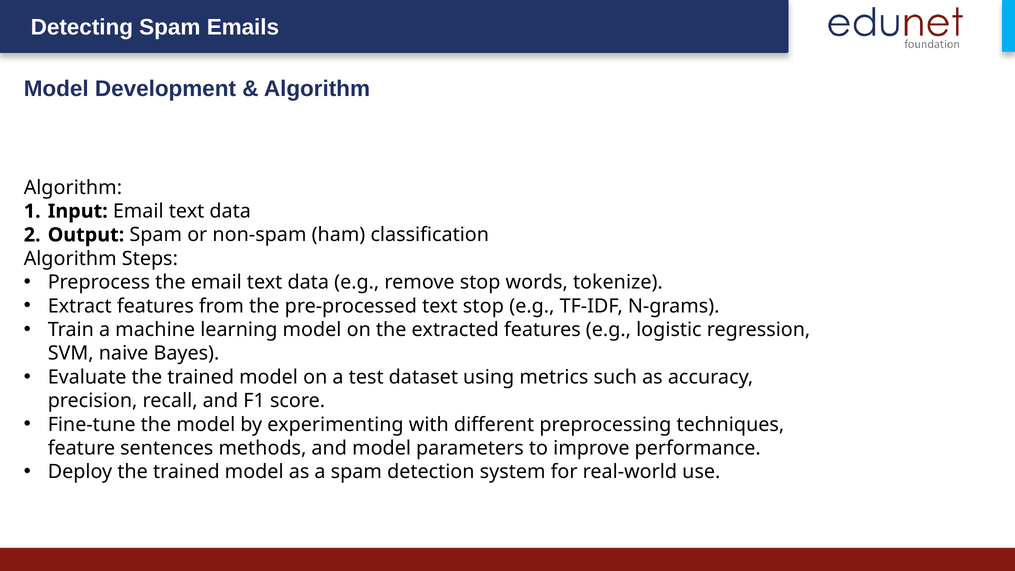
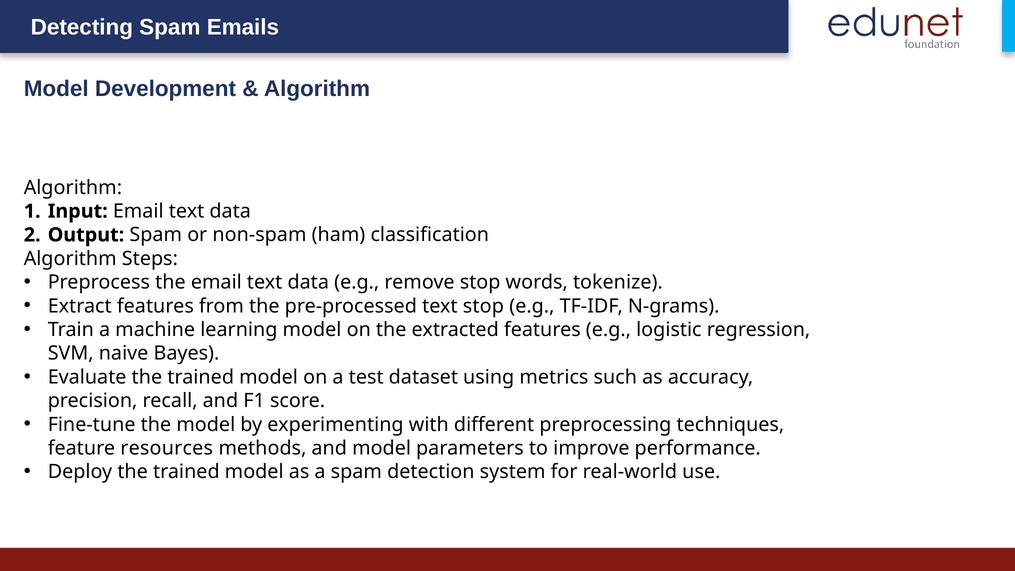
sentences: sentences -> resources
